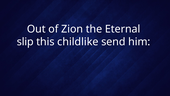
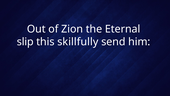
childlike: childlike -> skillfully
